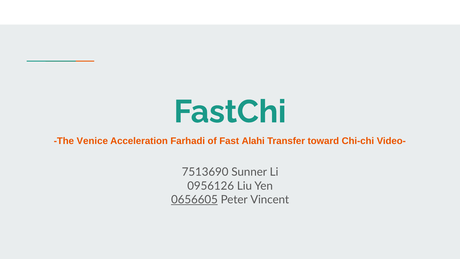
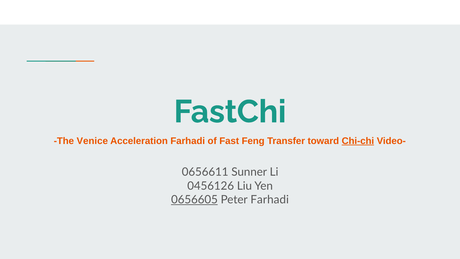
Alahi: Alahi -> Feng
Chi-chi underline: none -> present
7513690: 7513690 -> 0656611
0956126: 0956126 -> 0456126
Peter Vincent: Vincent -> Farhadi
